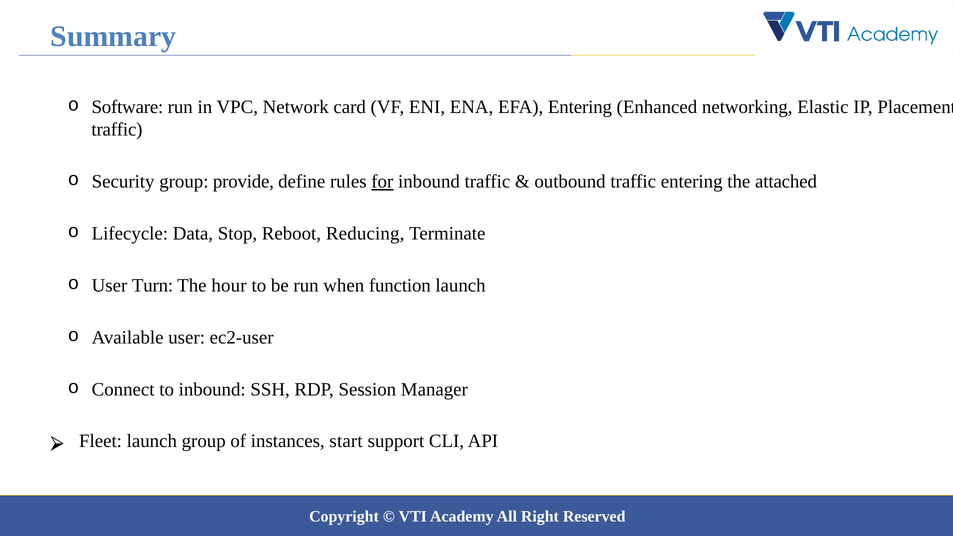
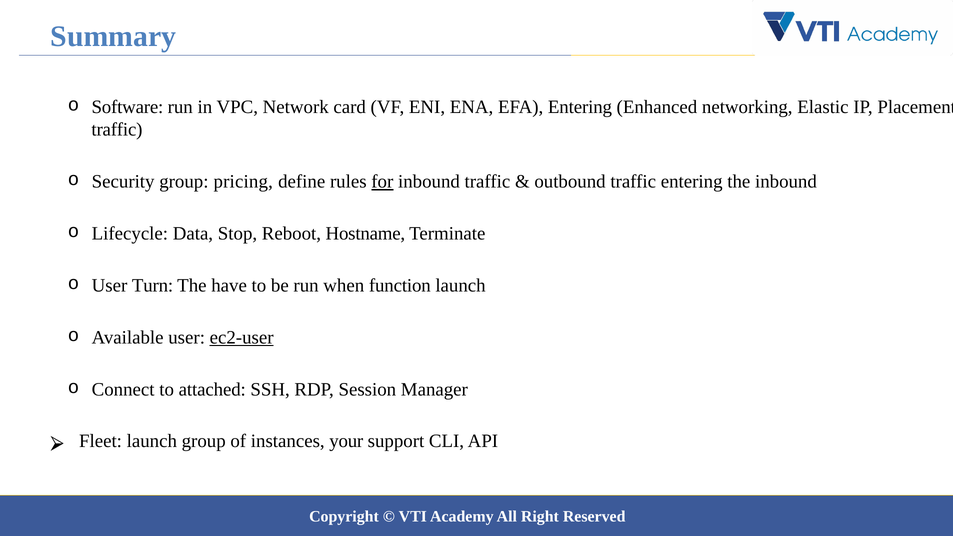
provide: provide -> pricing
the attached: attached -> inbound
Reducing: Reducing -> Hostname
hour: hour -> have
ec2-user underline: none -> present
to inbound: inbound -> attached
start: start -> your
